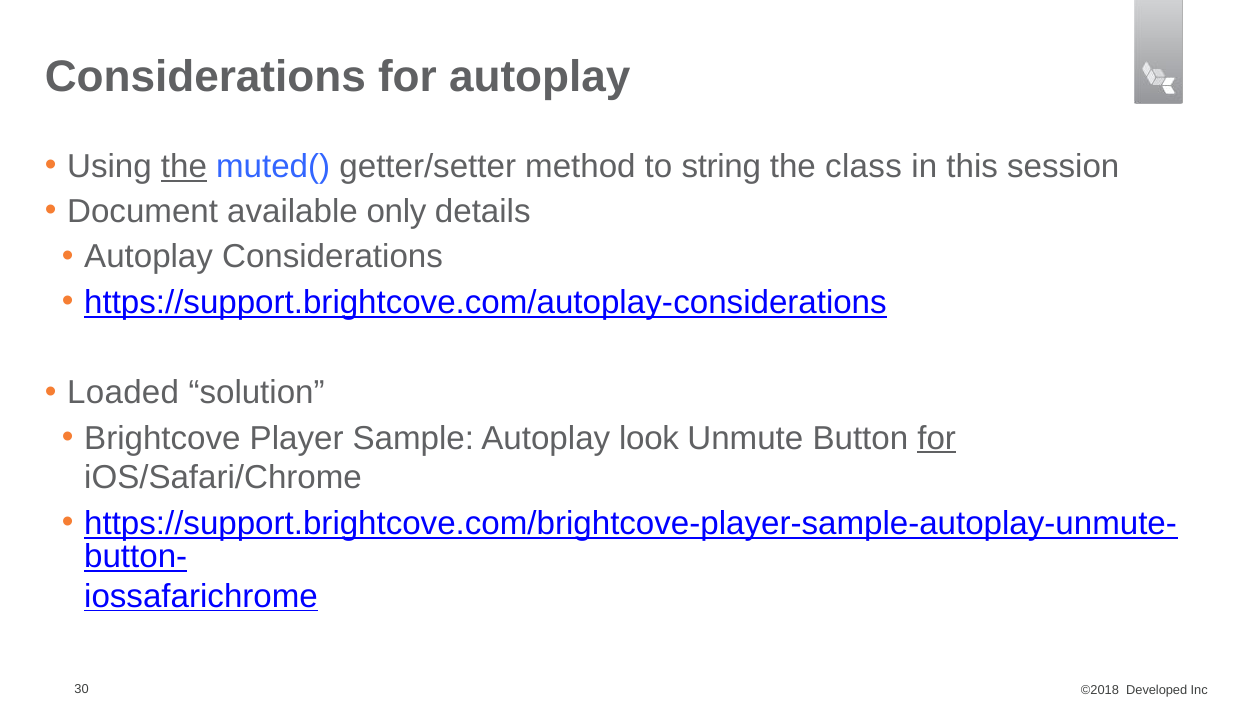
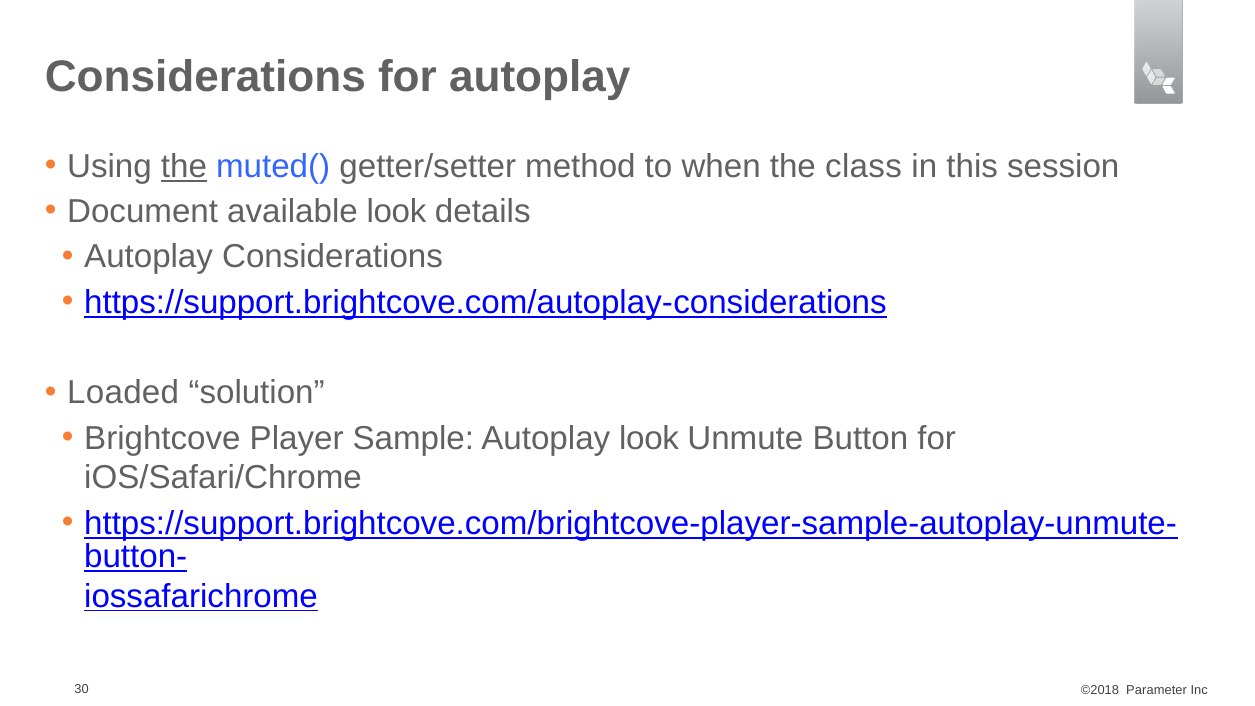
string: string -> when
available only: only -> look
for at (937, 438) underline: present -> none
Developed: Developed -> Parameter
